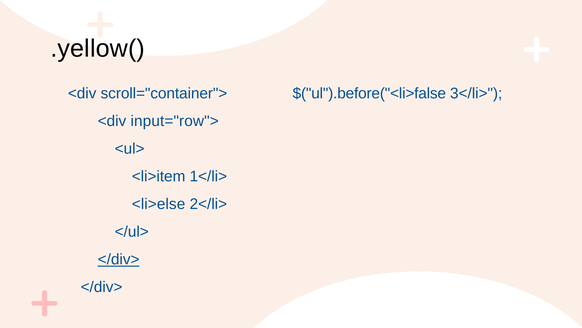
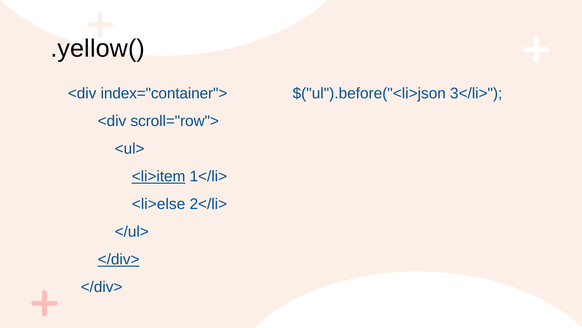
scroll="container">: scroll="container"> -> index="container">
$("ul").before("<li>false: $("ul").before("<li>false -> $("ul").before("<li>json
input="row">: input="row"> -> scroll="row">
<li>item underline: none -> present
